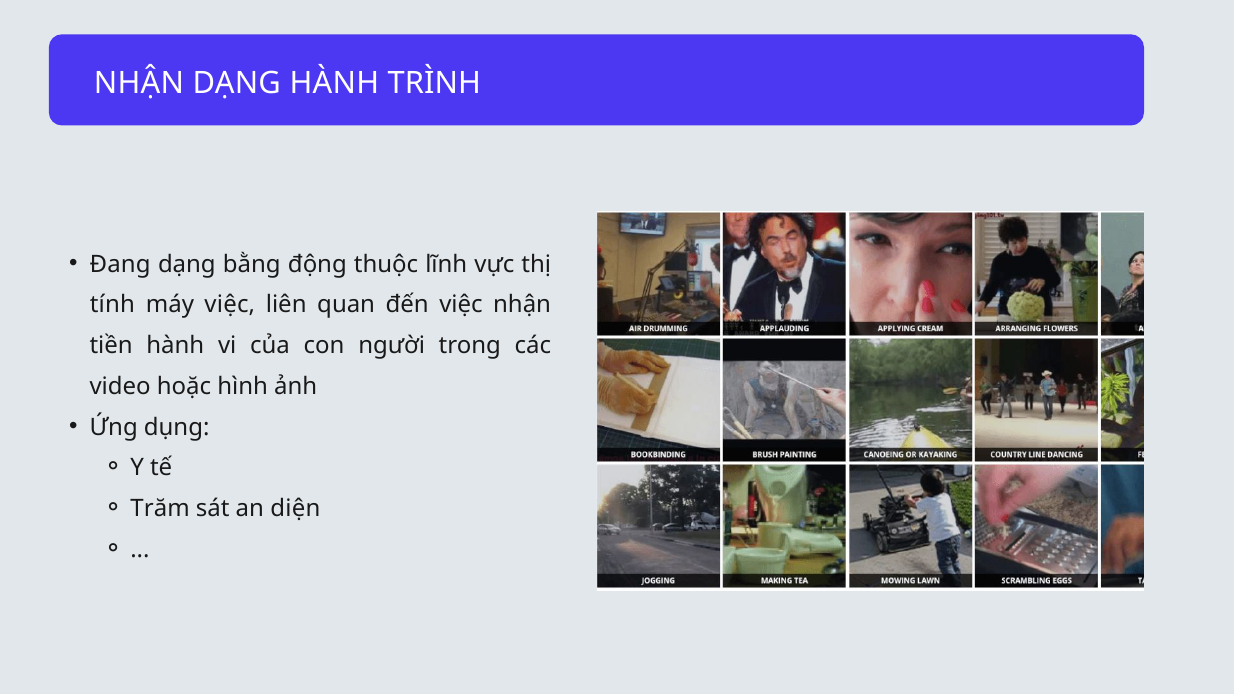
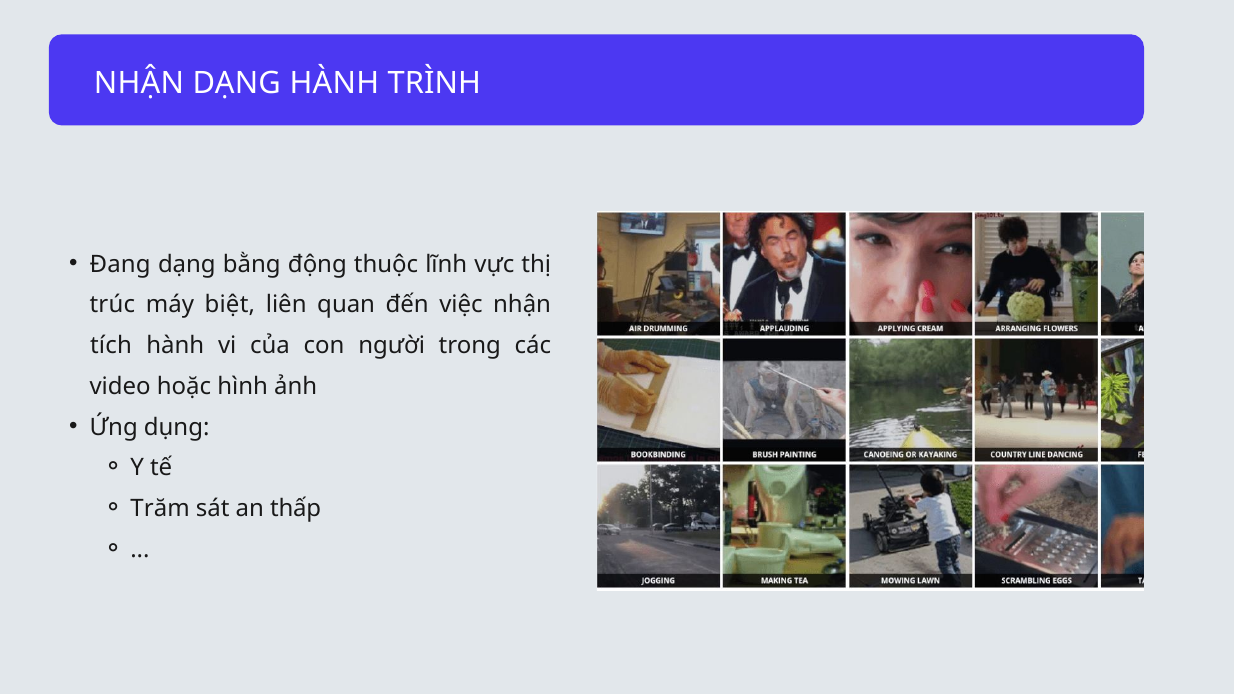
tính: tính -> trúc
máy việc: việc -> biệt
tiền: tiền -> tích
diện: diện -> thấp
